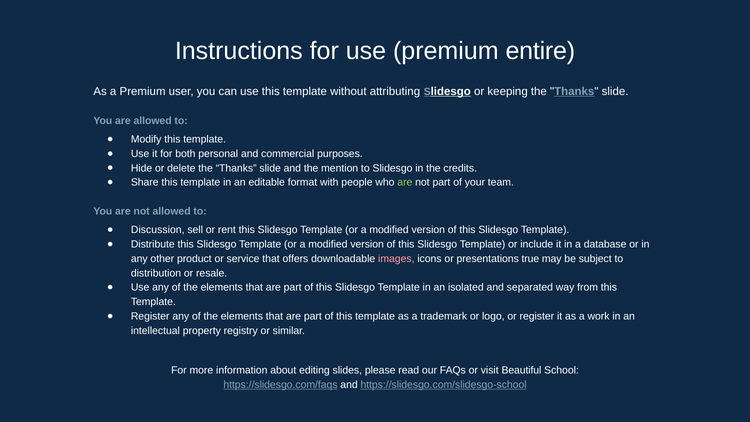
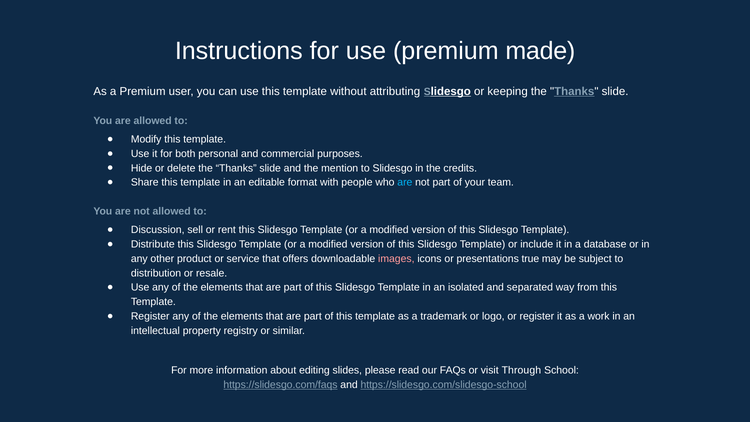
entire: entire -> made
are at (405, 182) colour: light green -> light blue
Beautiful: Beautiful -> Through
